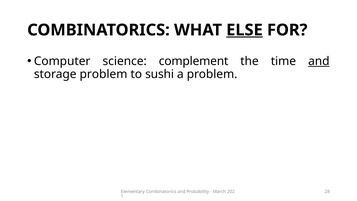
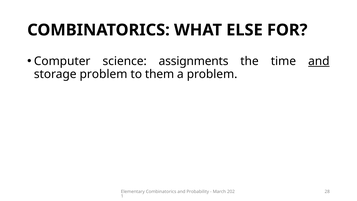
ELSE underline: present -> none
complement: complement -> assignments
sushi: sushi -> them
